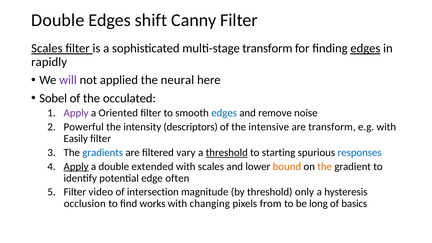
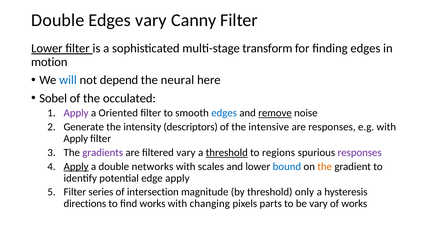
Edges shift: shift -> vary
Scales at (47, 48): Scales -> Lower
edges at (365, 48) underline: present -> none
rapidly: rapidly -> motion
will colour: purple -> blue
applied: applied -> depend
remove underline: none -> present
Powerful: Powerful -> Generate
are transform: transform -> responses
Easily at (76, 139): Easily -> Apply
gradients colour: blue -> purple
starting: starting -> regions
responses at (360, 153) colour: blue -> purple
extended: extended -> networks
bound colour: orange -> blue
edge often: often -> apply
video: video -> series
occlusion: occlusion -> directions
from: from -> parts
be long: long -> vary
of basics: basics -> works
